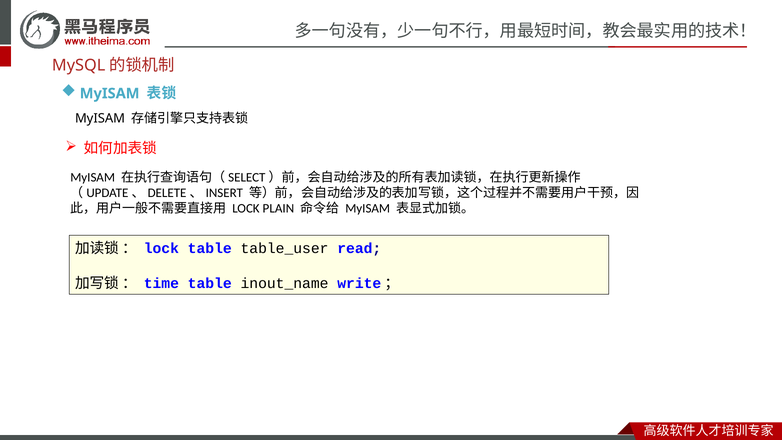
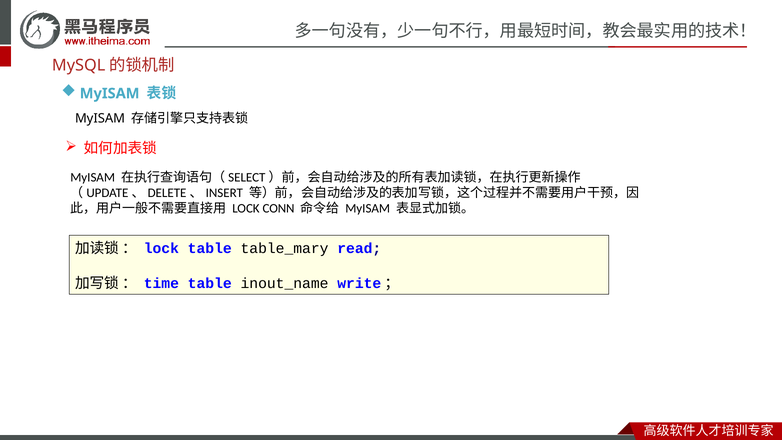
PLAIN: PLAIN -> CONN
table_user: table_user -> table_mary
